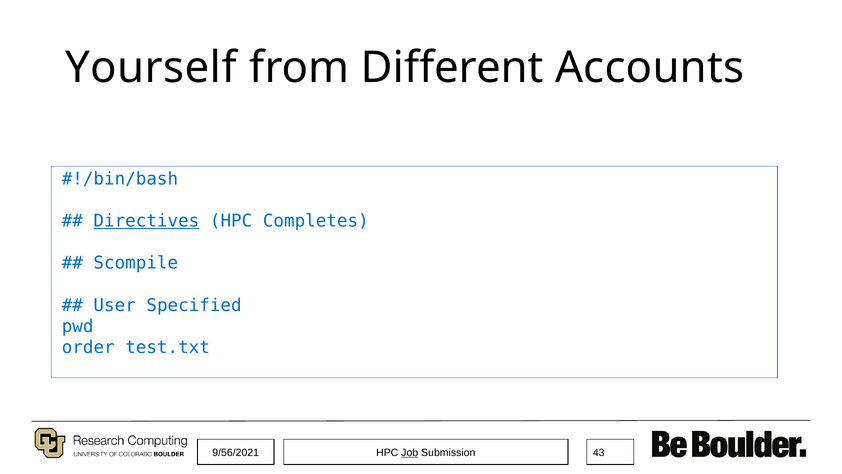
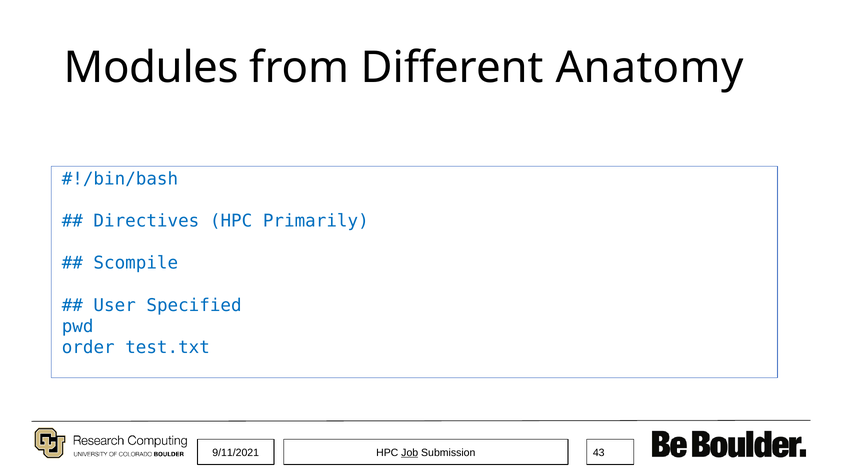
Yourself: Yourself -> Modules
Accounts: Accounts -> Anatomy
Directives underline: present -> none
Completes: Completes -> Primarily
9/56/2021: 9/56/2021 -> 9/11/2021
